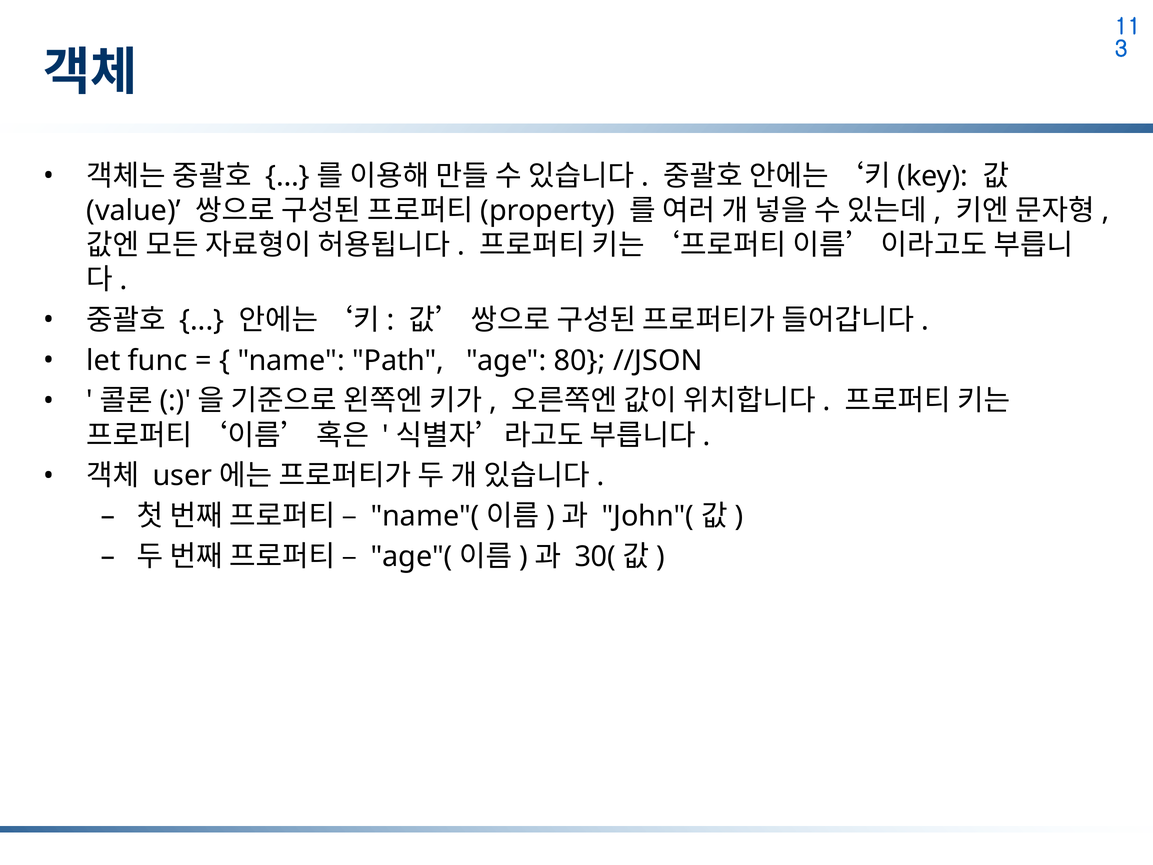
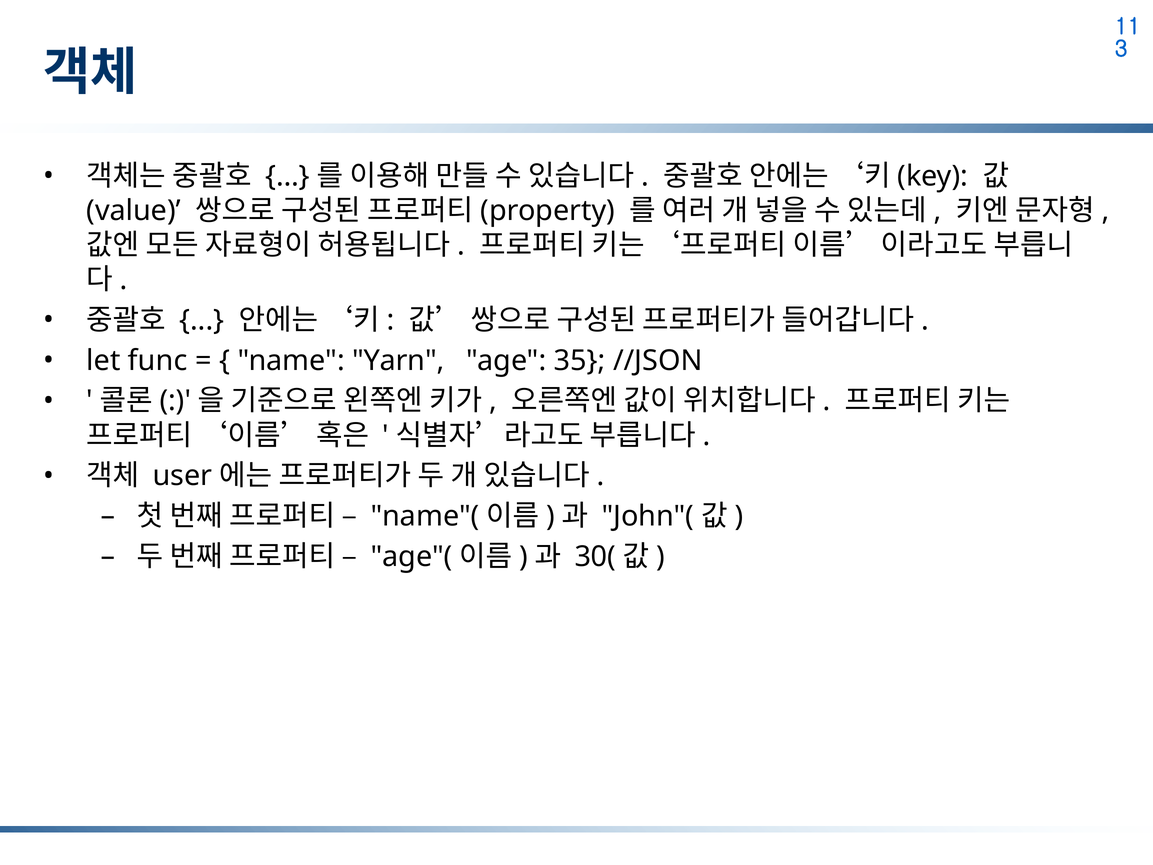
Path: Path -> Yarn
80: 80 -> 35
